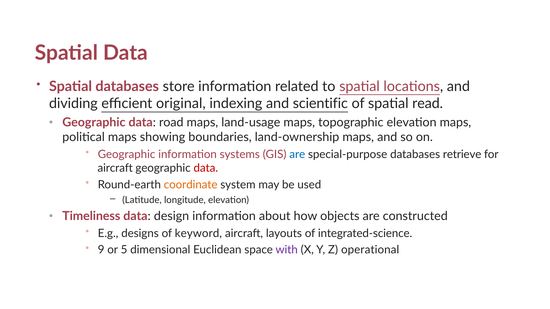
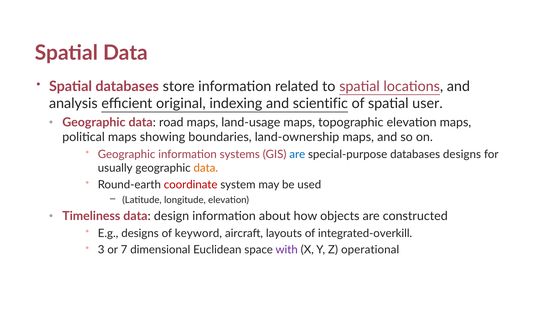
dividing: dividing -> analysis
read: read -> user
databases retrieve: retrieve -> designs
aircraft at (115, 168): aircraft -> usually
data at (206, 168) colour: red -> orange
coordinate colour: orange -> red
integrated-science: integrated-science -> integrated-overkill
9: 9 -> 3
5: 5 -> 7
